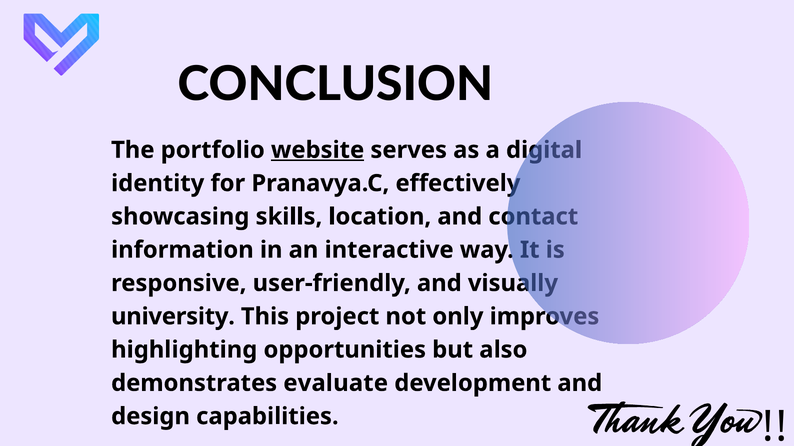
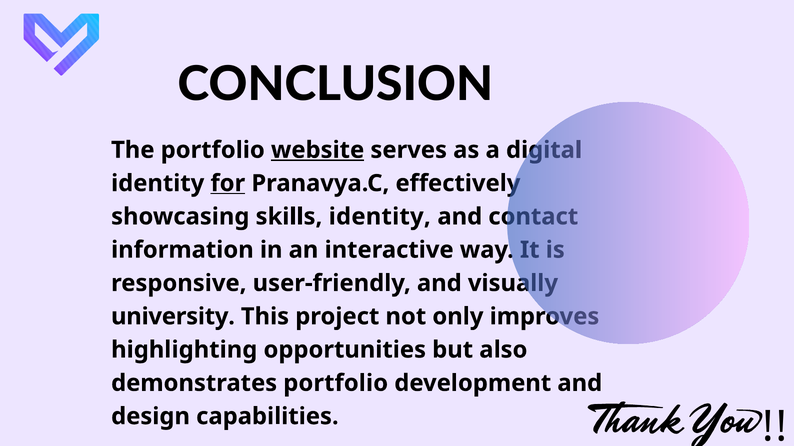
for underline: none -> present
skills location: location -> identity
demonstrates evaluate: evaluate -> portfolio
